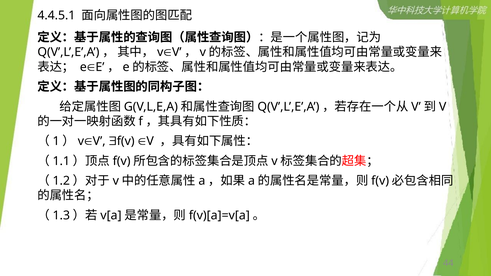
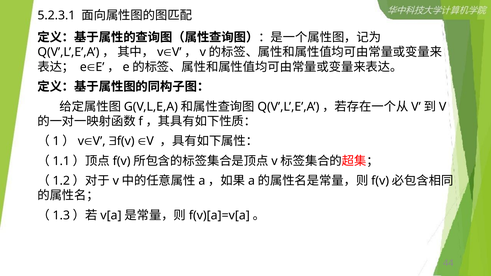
4.4.5.1: 4.4.5.1 -> 5.2.3.1
